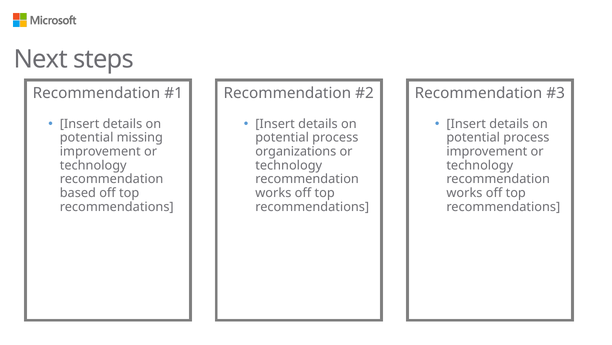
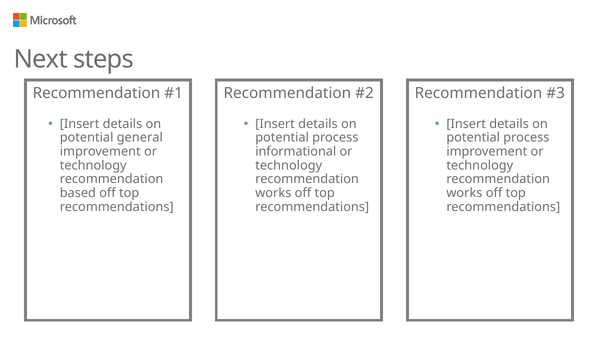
missing: missing -> general
organizations: organizations -> informational
